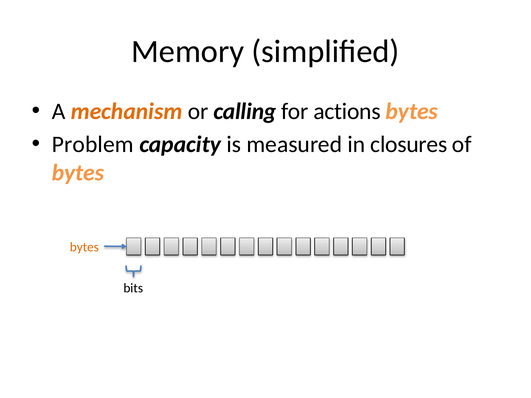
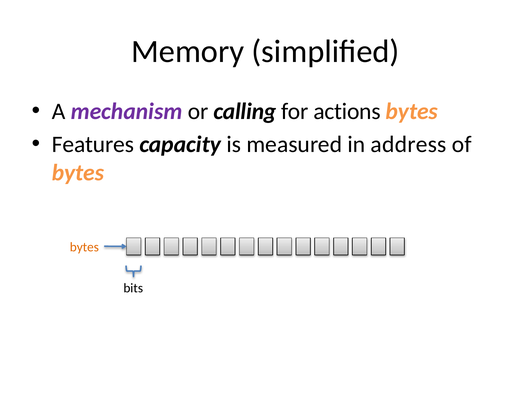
mechanism colour: orange -> purple
Problem: Problem -> Features
closures: closures -> address
